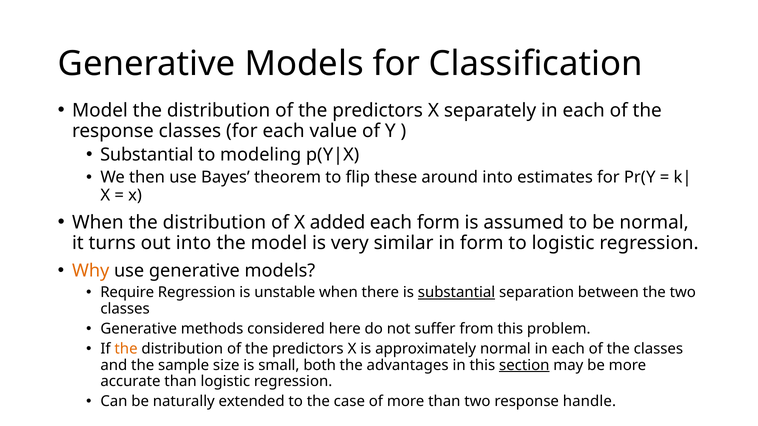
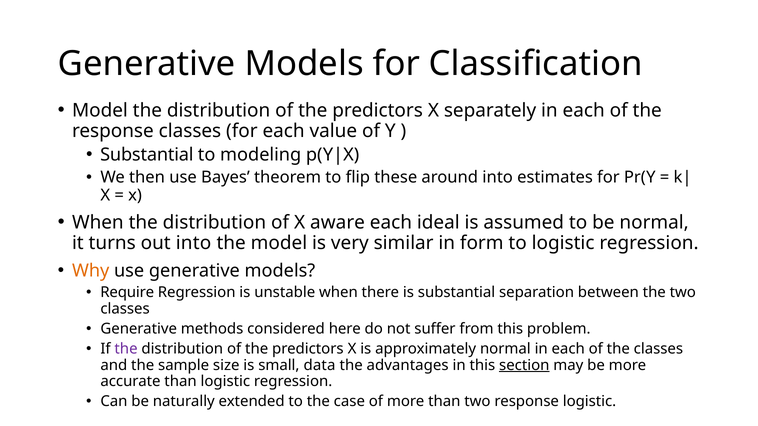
added: added -> aware
each form: form -> ideal
substantial at (457, 293) underline: present -> none
the at (126, 349) colour: orange -> purple
both: both -> data
response handle: handle -> logistic
